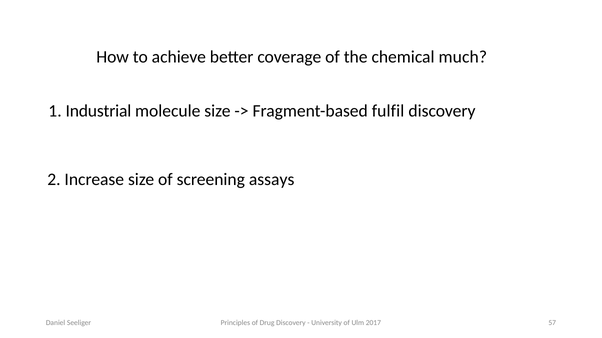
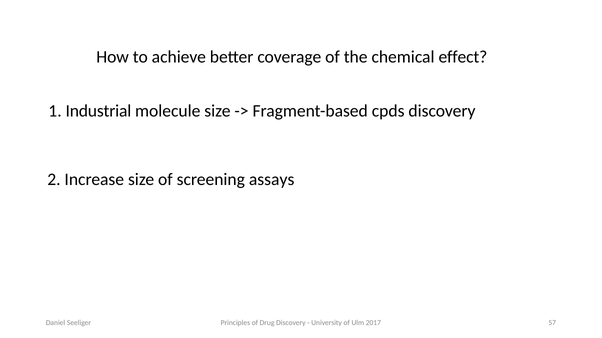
much: much -> effect
fulfil: fulfil -> cpds
